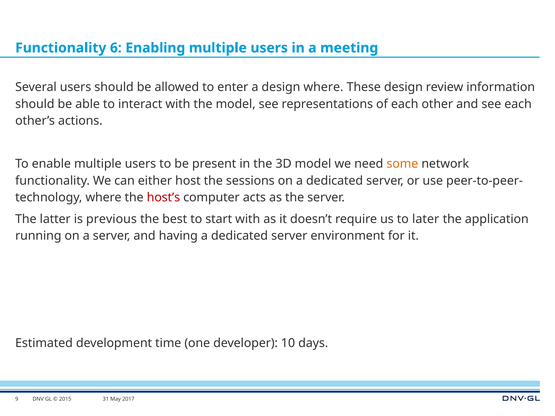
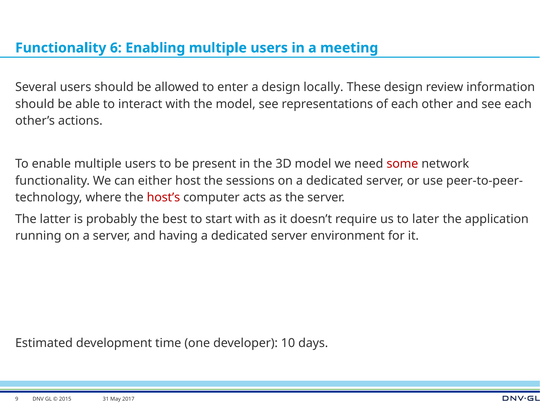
design where: where -> locally
some colour: orange -> red
previous: previous -> probably
